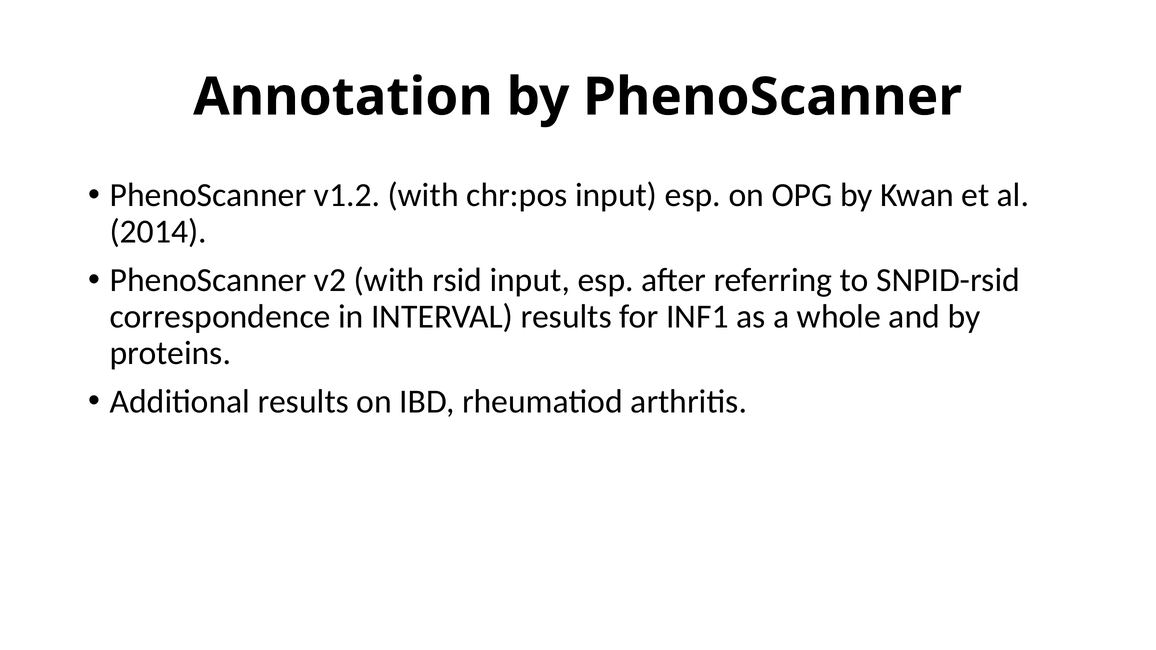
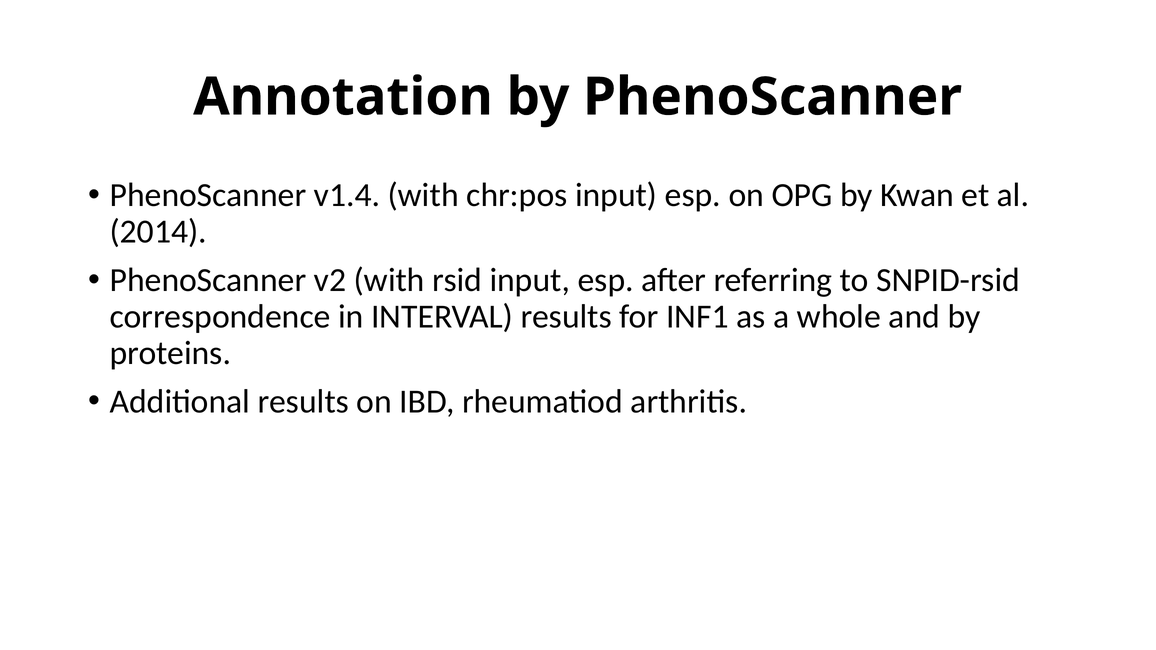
v1.2: v1.2 -> v1.4
